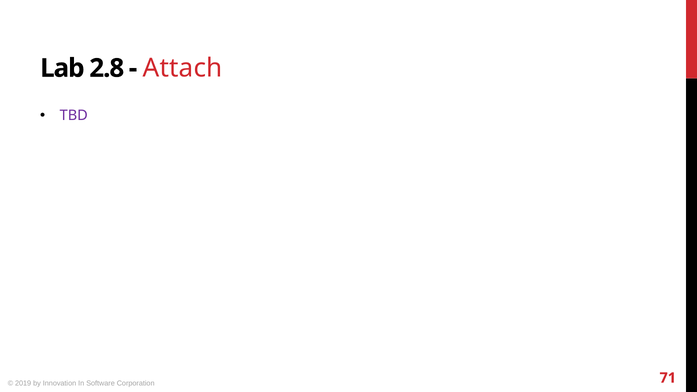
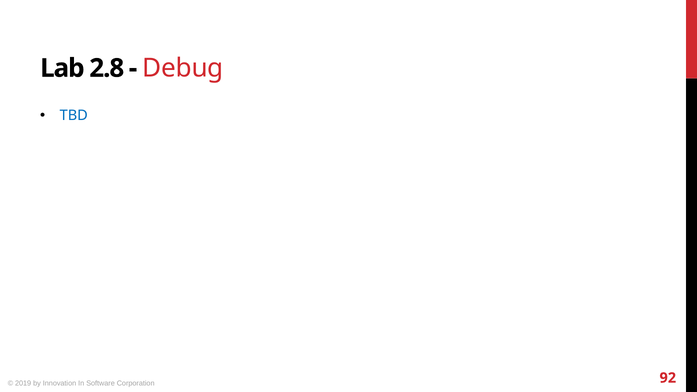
Attach: Attach -> Debug
TBD colour: purple -> blue
71: 71 -> 92
